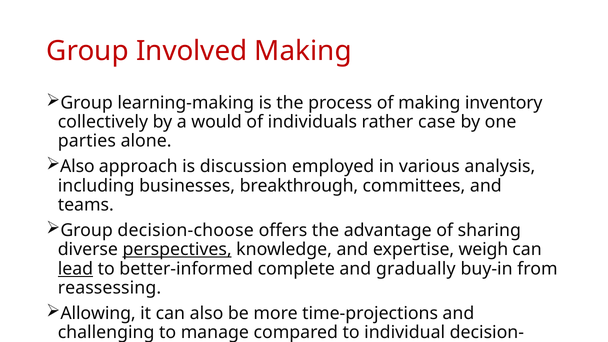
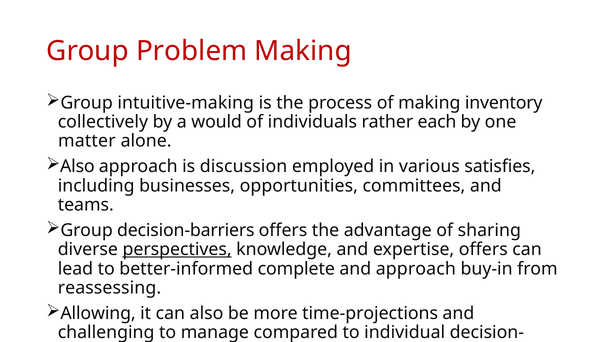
Involved: Involved -> Problem
learning-making: learning-making -> intuitive-making
case: case -> each
parties: parties -> matter
analysis: analysis -> satisfies
breakthrough: breakthrough -> opportunities
decision-choose: decision-choose -> decision-barriers
expertise weigh: weigh -> offers
lead underline: present -> none
and gradually: gradually -> approach
